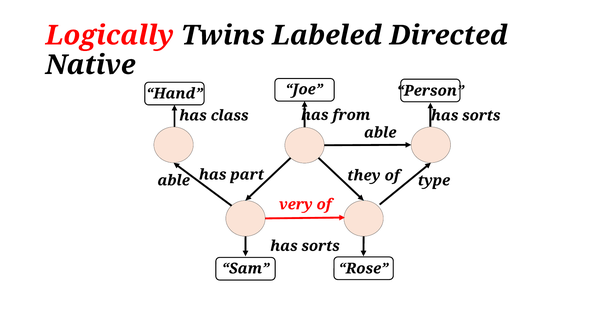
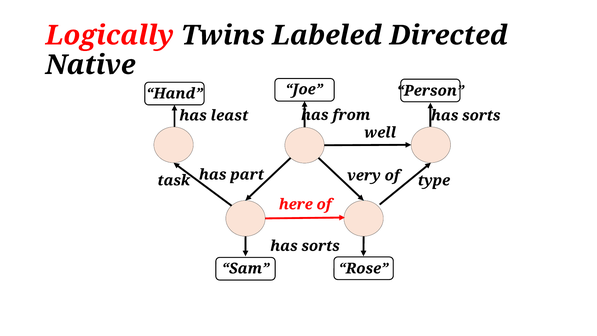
class: class -> least
able at (380, 133): able -> well
they: they -> very
able at (174, 180): able -> task
very: very -> here
